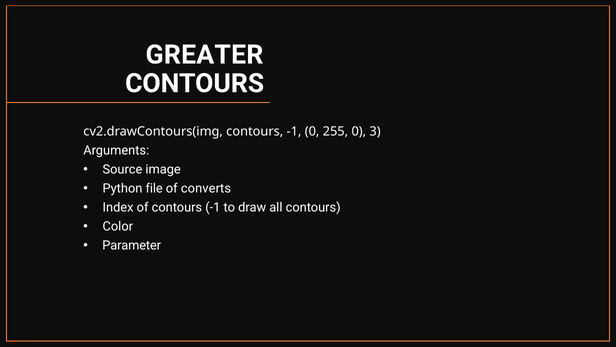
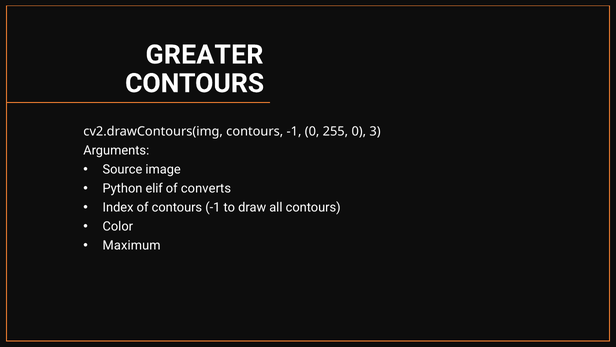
file: file -> elif
Parameter: Parameter -> Maximum
